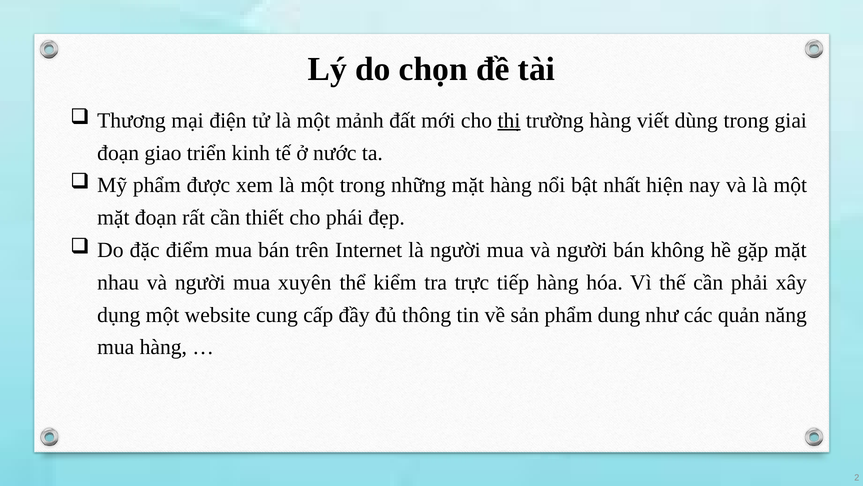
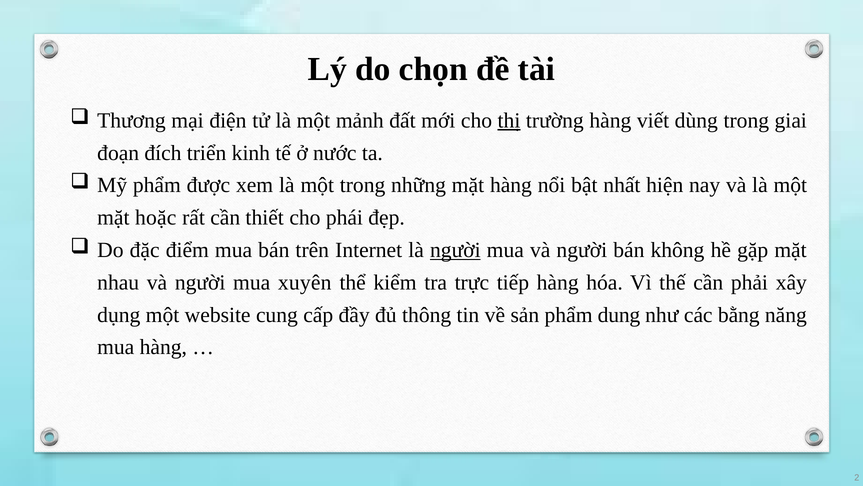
giao: giao -> đích
mặt đoạn: đoạn -> hoặc
người at (455, 250) underline: none -> present
quản: quản -> bằng
